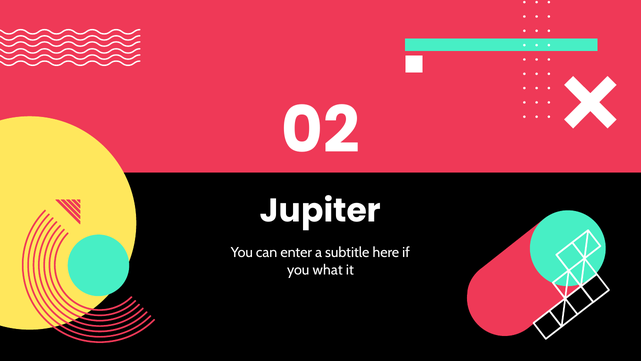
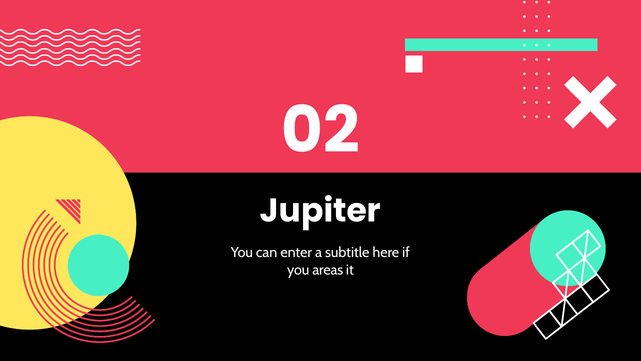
what: what -> areas
